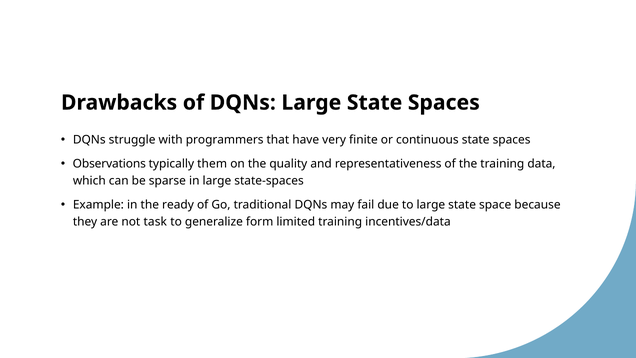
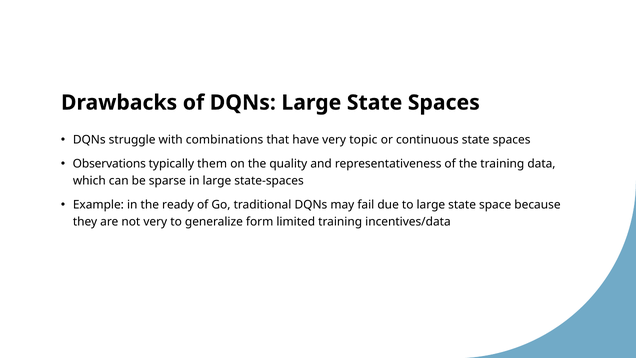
programmers: programmers -> combinations
finite: finite -> topic
not task: task -> very
